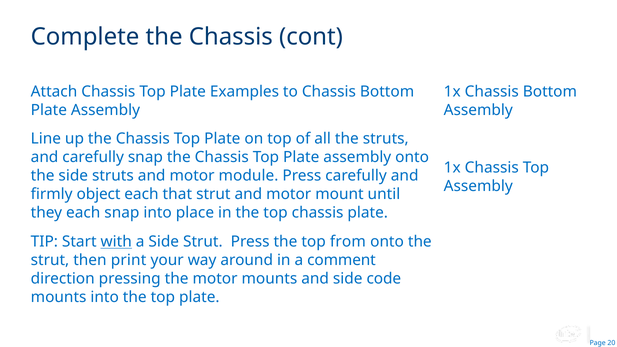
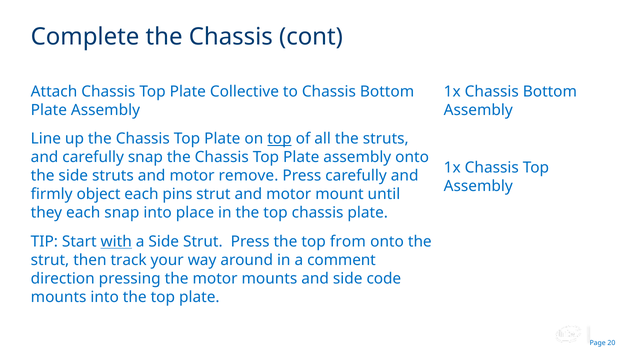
Examples: Examples -> Collective
top at (279, 139) underline: none -> present
module: module -> remove
that: that -> pins
print: print -> track
